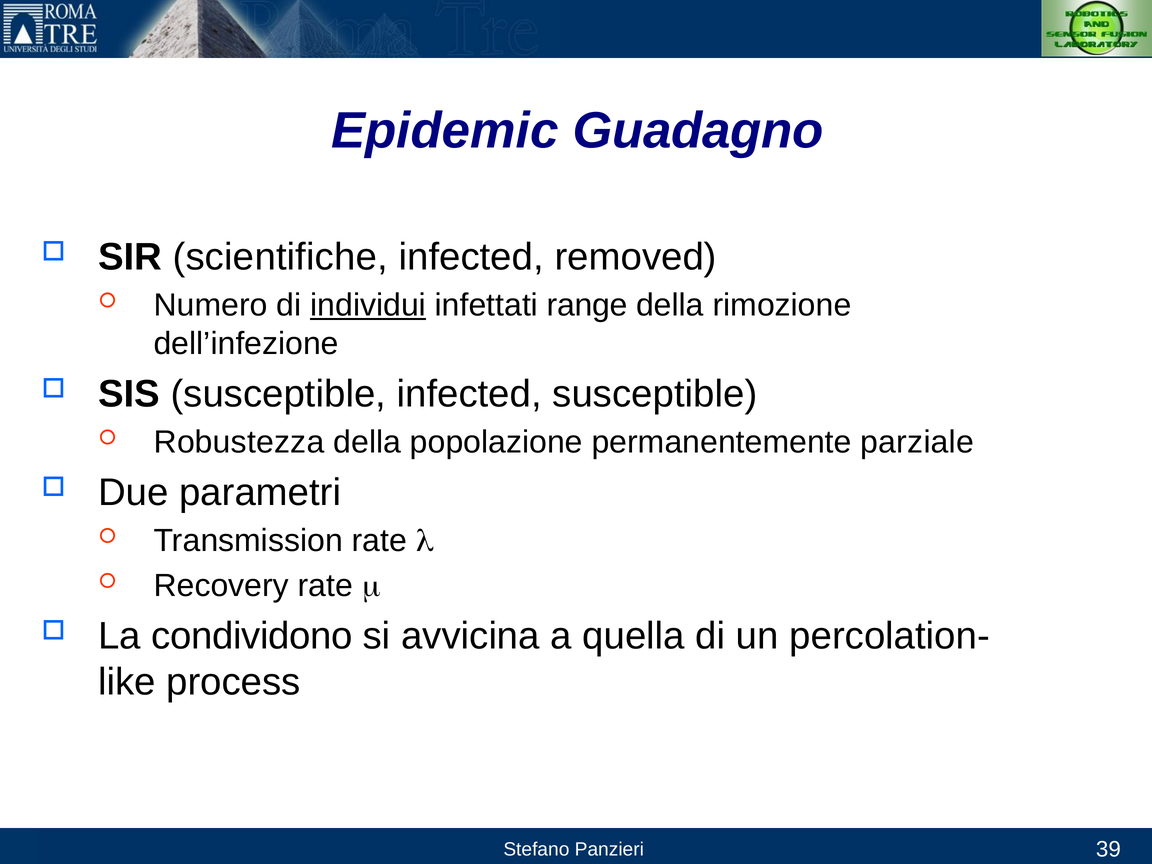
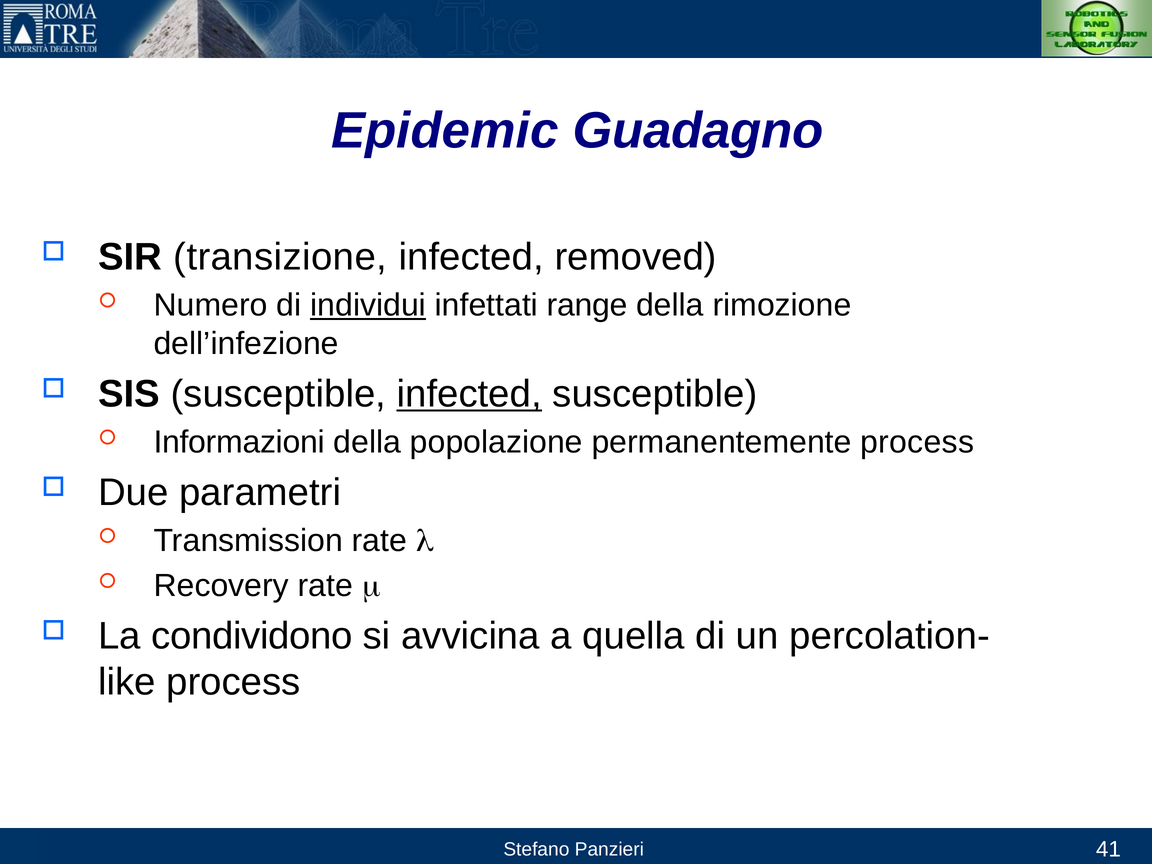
scientifiche: scientifiche -> transizione
infected at (469, 394) underline: none -> present
Robustezza: Robustezza -> Informazioni
permanentemente parziale: parziale -> process
39: 39 -> 41
